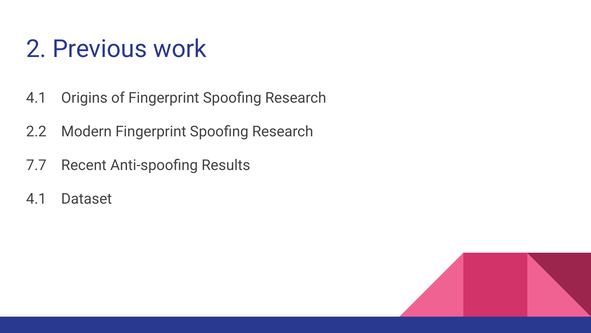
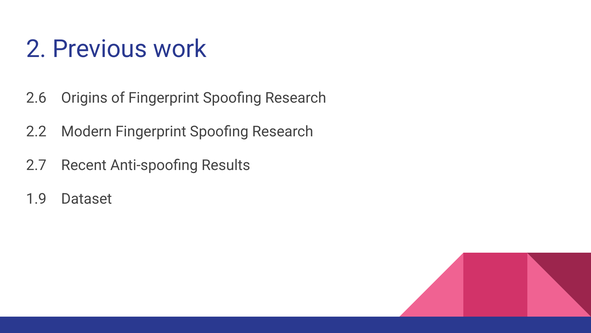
4.1 at (36, 98): 4.1 -> 2.6
7.7: 7.7 -> 2.7
4.1 at (36, 198): 4.1 -> 1.9
